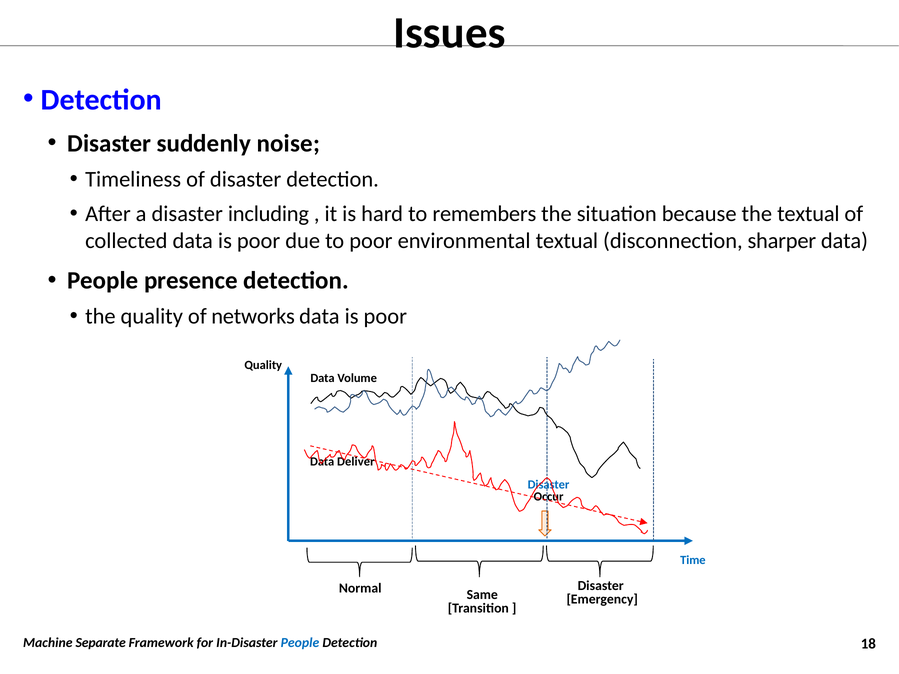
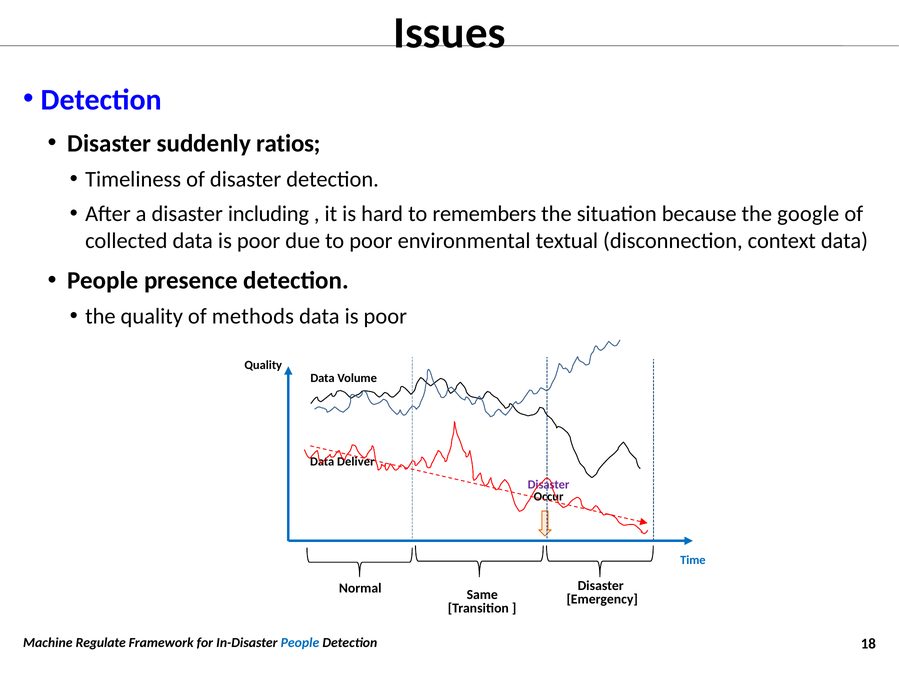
noise: noise -> ratios
the textual: textual -> google
sharper: sharper -> context
networks: networks -> methods
Disaster at (549, 485) colour: blue -> purple
Separate: Separate -> Regulate
